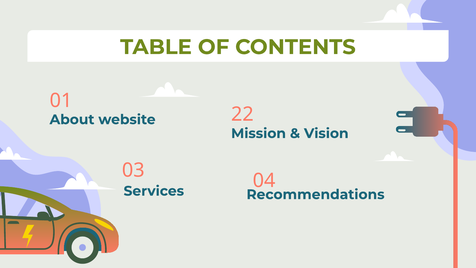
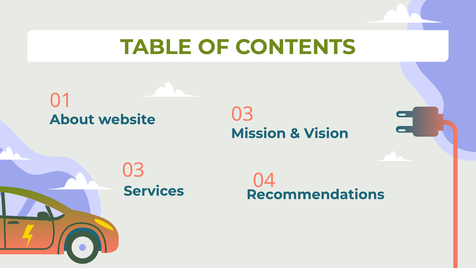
22 at (242, 114): 22 -> 03
